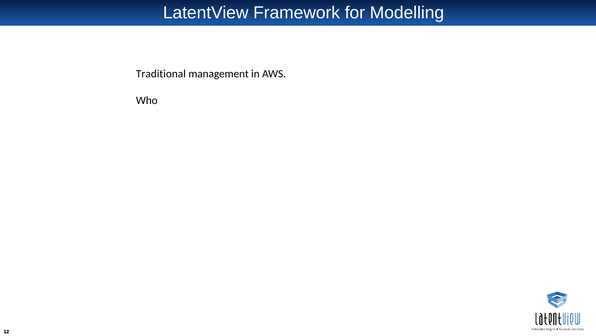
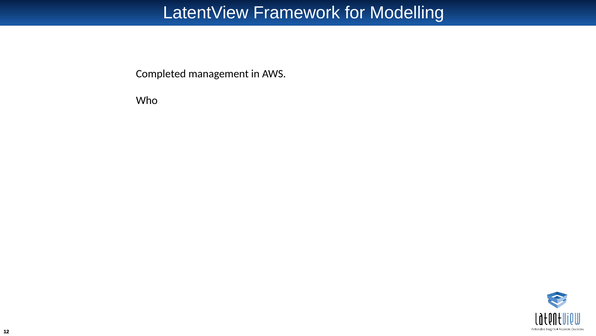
Traditional: Traditional -> Completed
